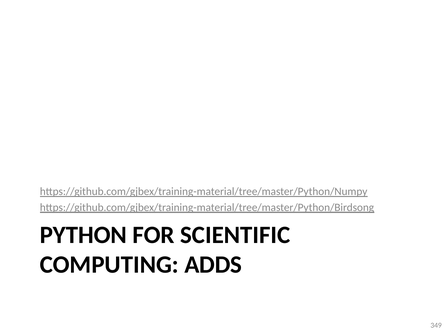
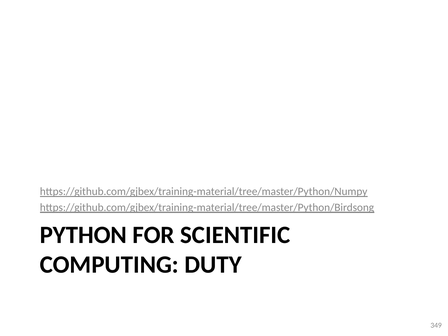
ADDS: ADDS -> DUTY
